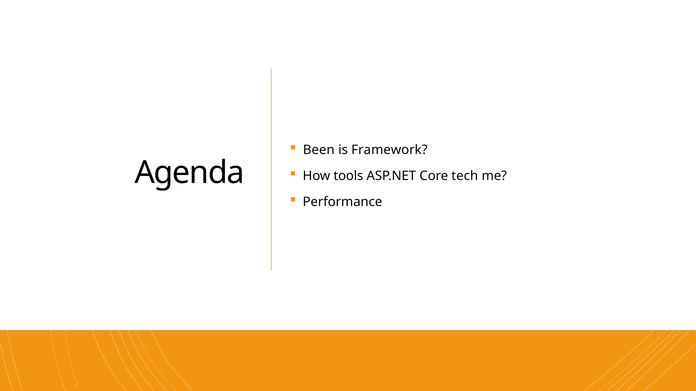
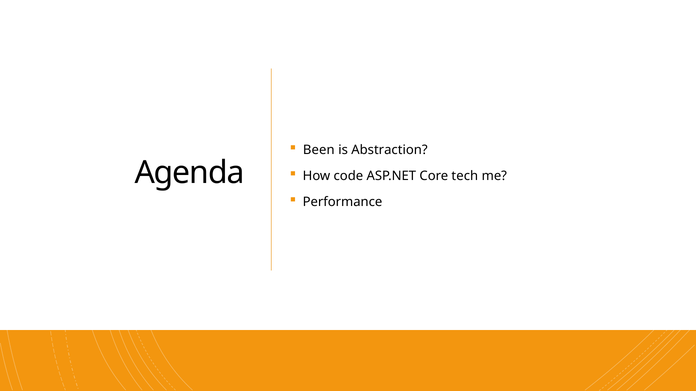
Framework: Framework -> Abstraction
tools: tools -> code
